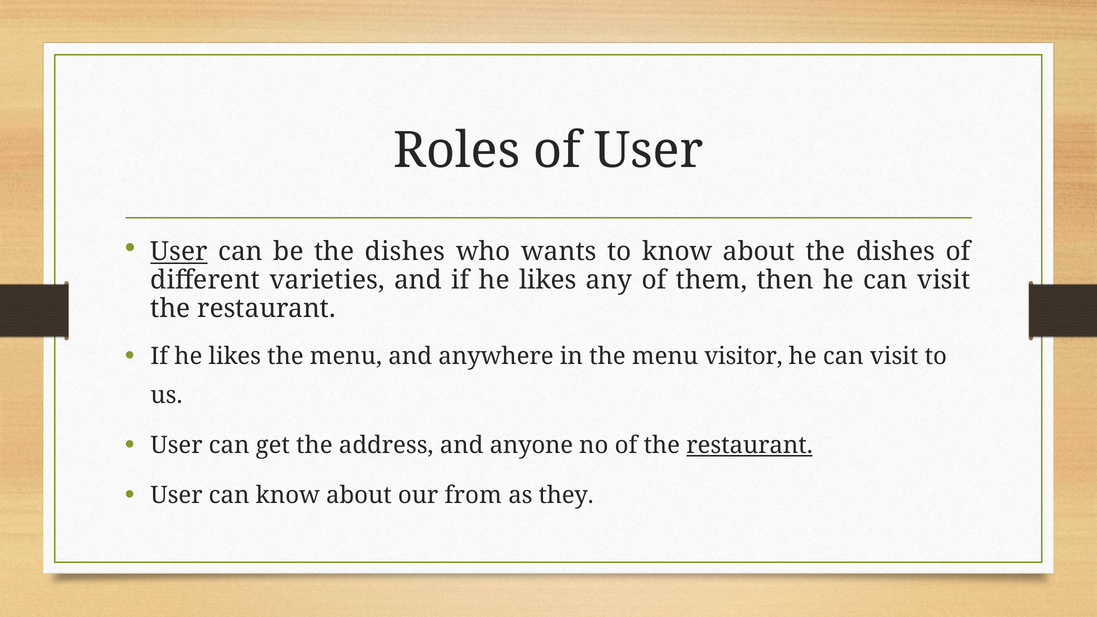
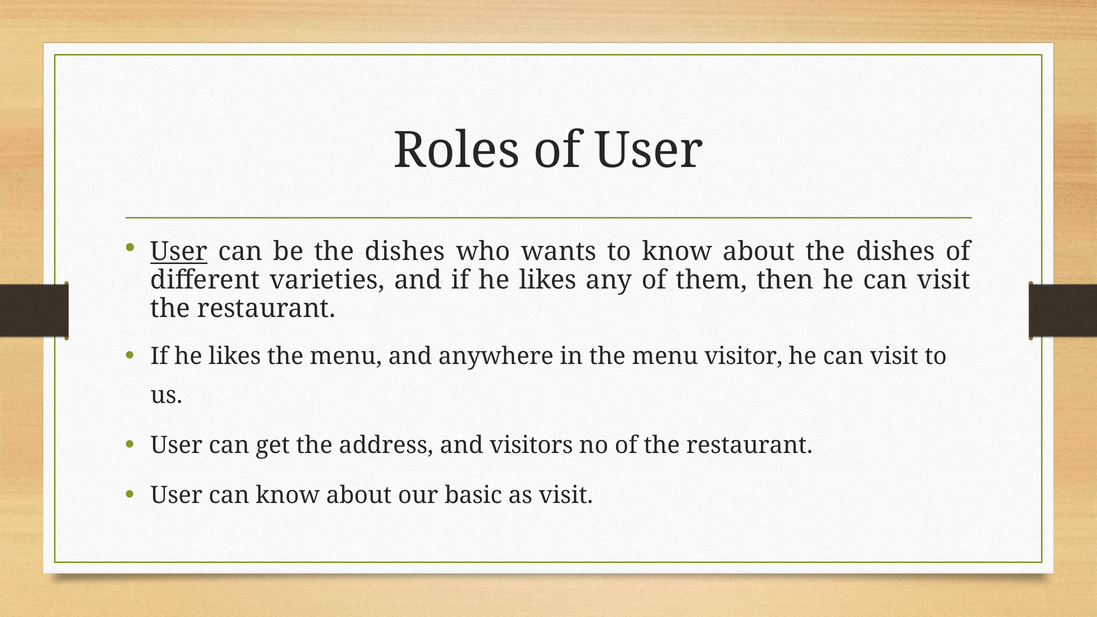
anyone: anyone -> visitors
restaurant at (750, 445) underline: present -> none
from: from -> basic
as they: they -> visit
